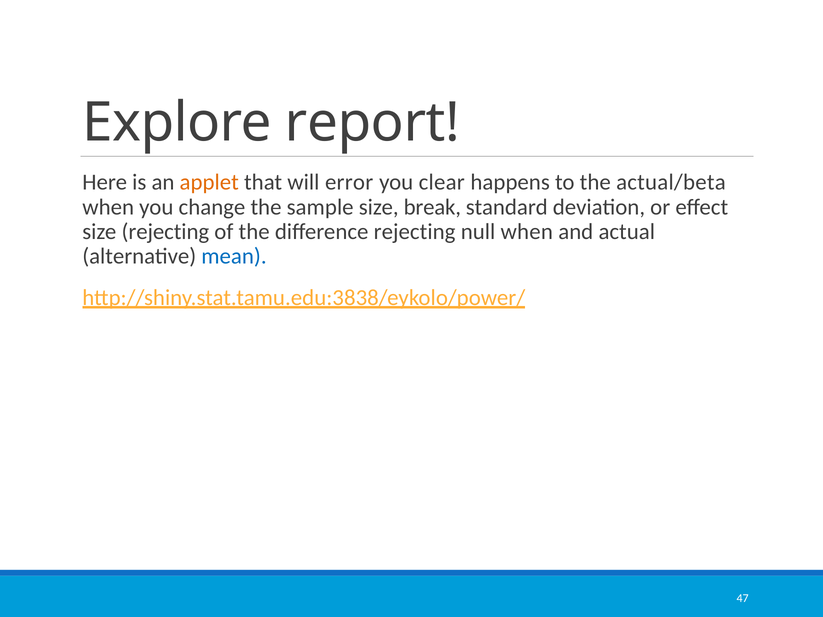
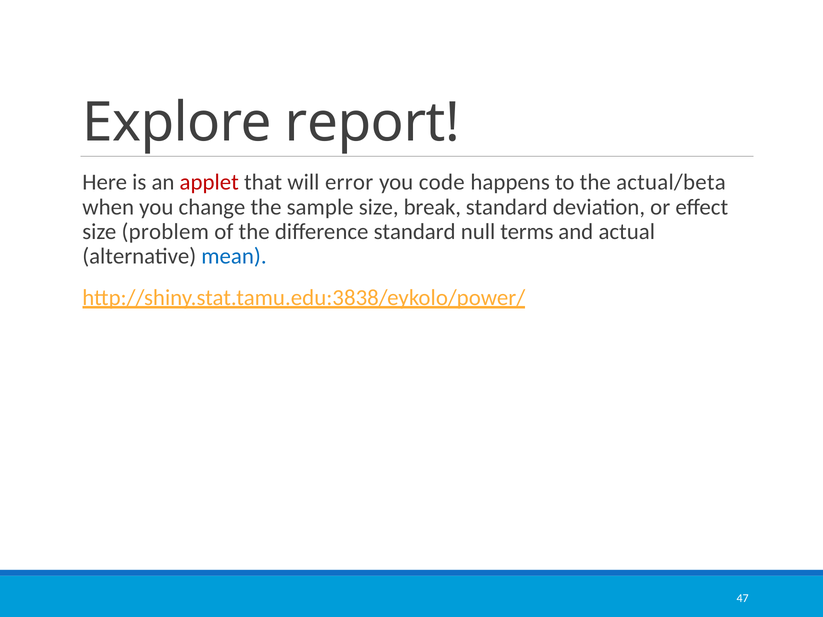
applet colour: orange -> red
clear: clear -> code
size rejecting: rejecting -> problem
difference rejecting: rejecting -> standard
null when: when -> terms
